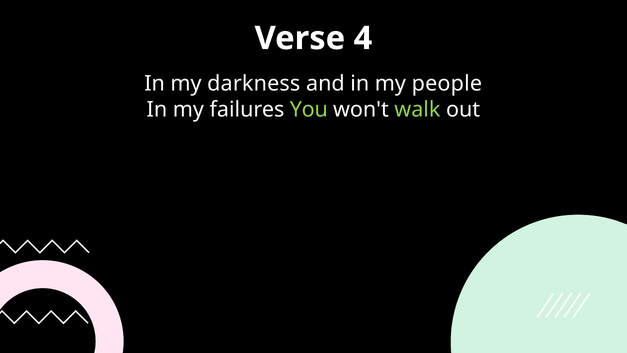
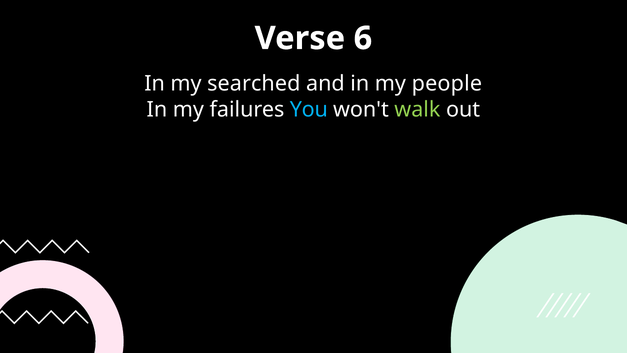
4: 4 -> 6
darkness: darkness -> searched
You colour: light green -> light blue
